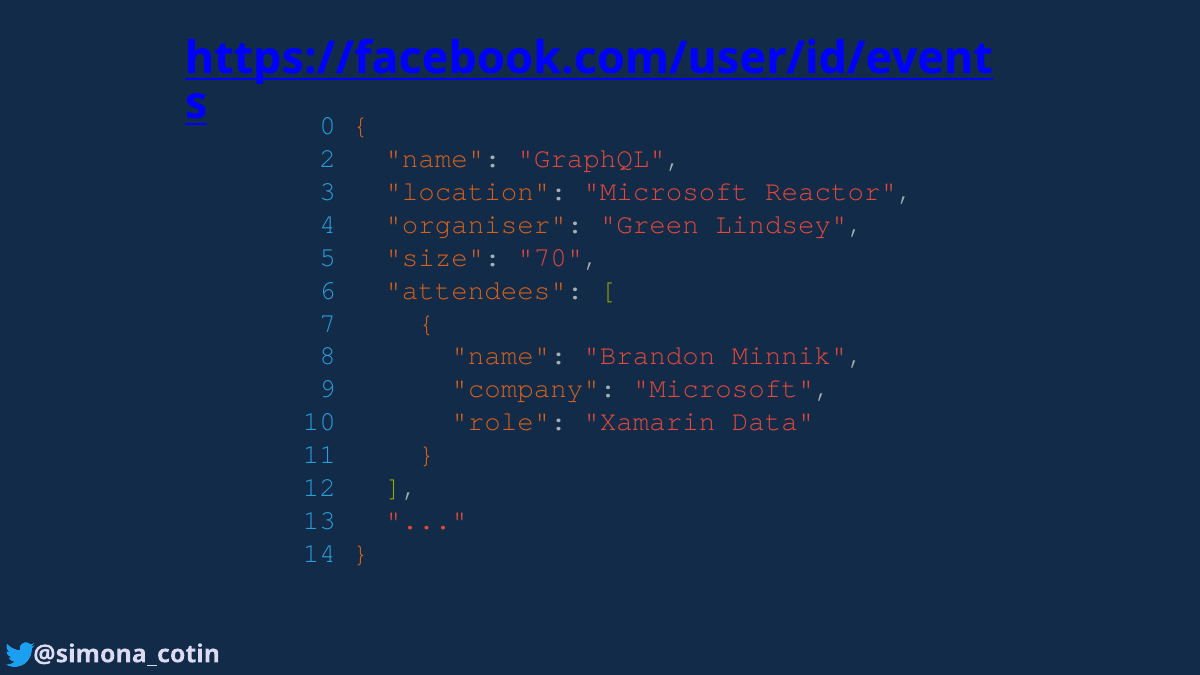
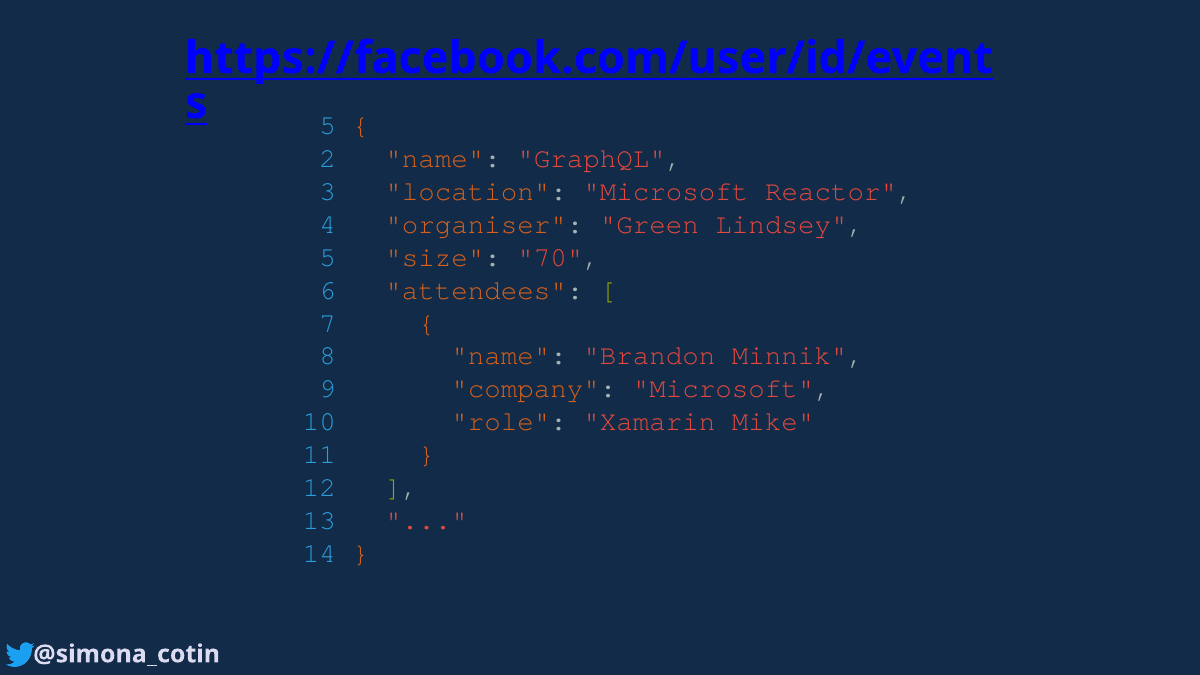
0 at (328, 125): 0 -> 5
Data: Data -> Mike
